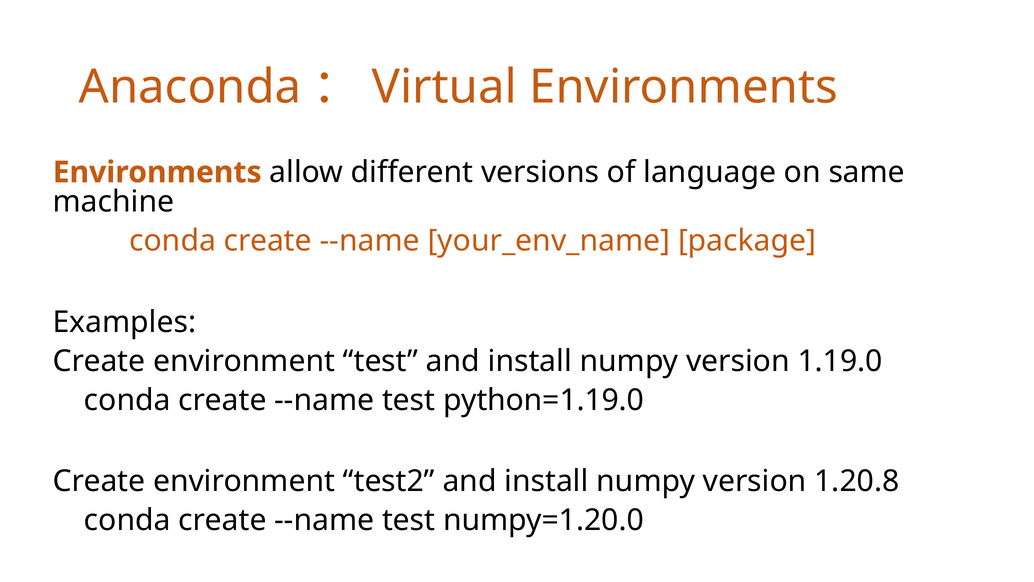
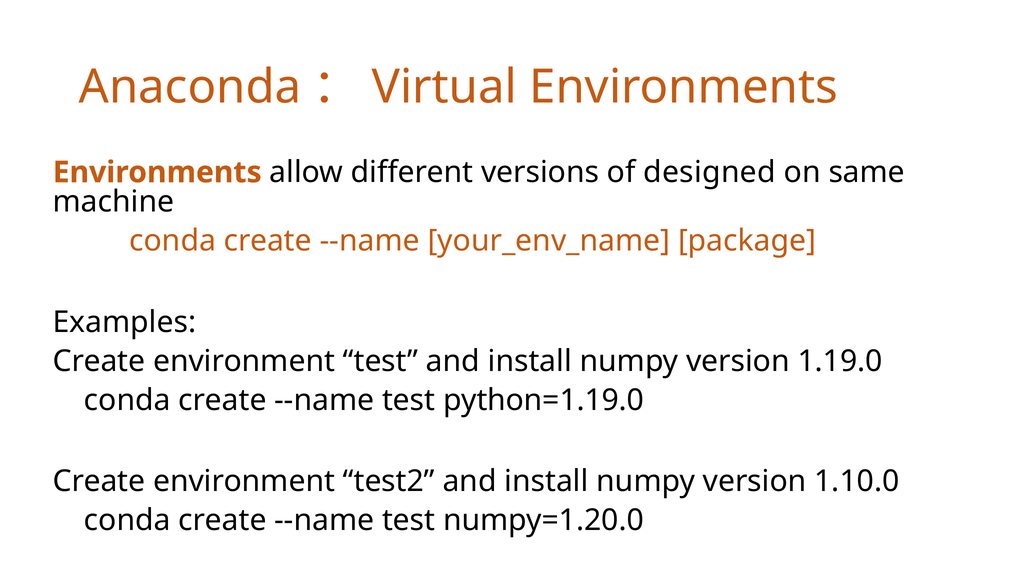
language: language -> designed
1.20.8: 1.20.8 -> 1.10.0
